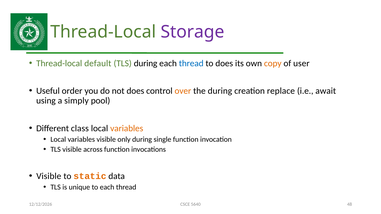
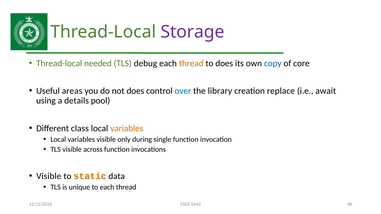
default: default -> needed
TLS during: during -> debug
thread at (191, 63) colour: blue -> orange
copy colour: orange -> blue
user: user -> core
order: order -> areas
over colour: orange -> blue
the during: during -> library
simply: simply -> details
